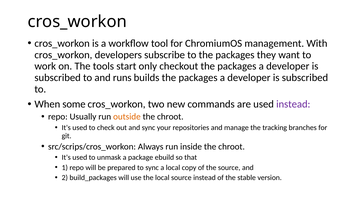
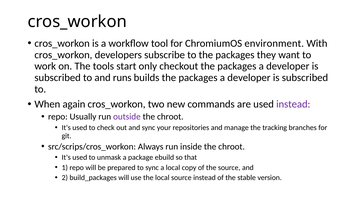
management: management -> environment
some: some -> again
outside colour: orange -> purple
